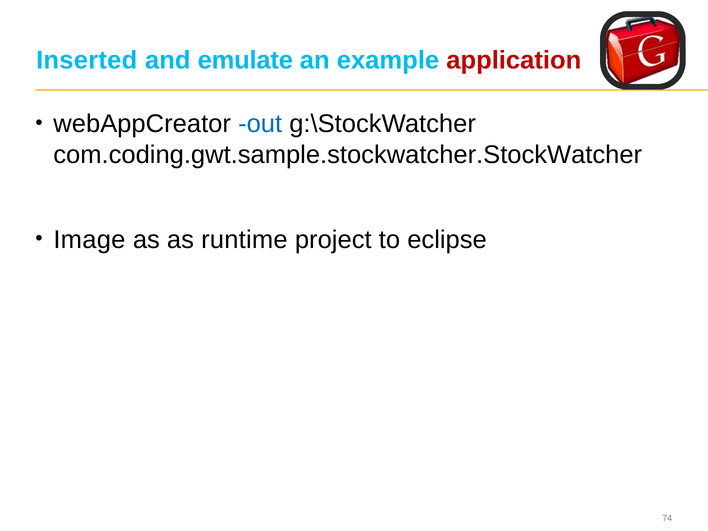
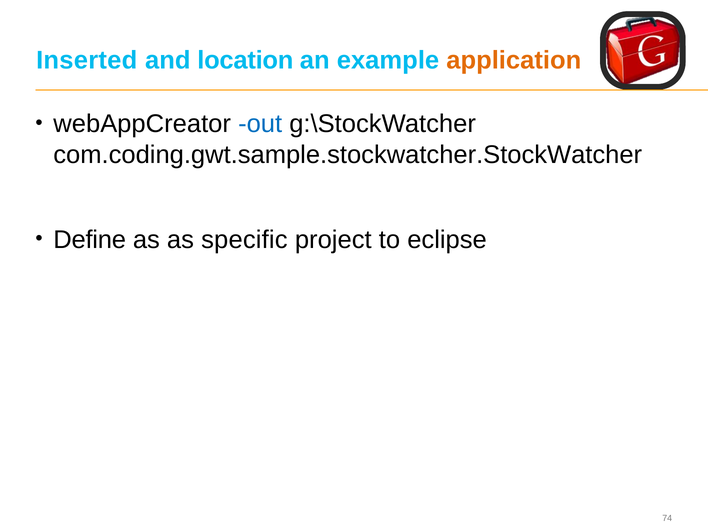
emulate: emulate -> location
application colour: red -> orange
Image: Image -> Define
runtime: runtime -> specific
